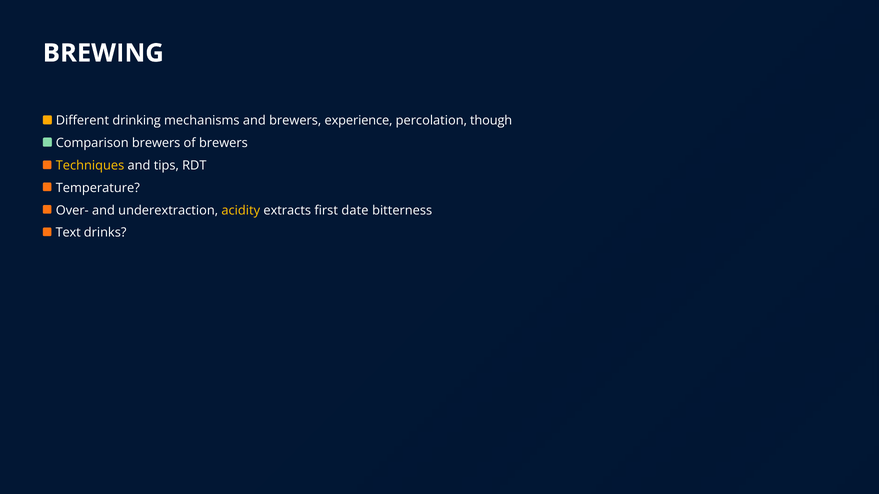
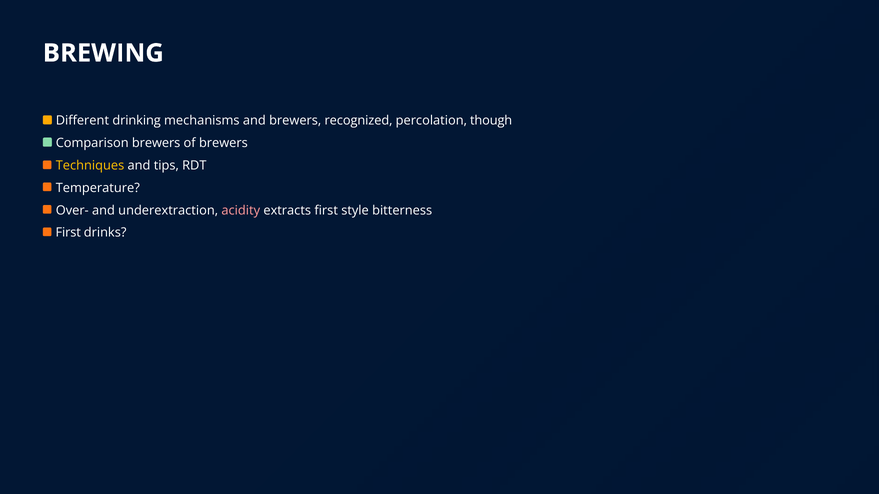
experience: experience -> recognized
acidity colour: yellow -> pink
date: date -> style
Text at (68, 233): Text -> First
